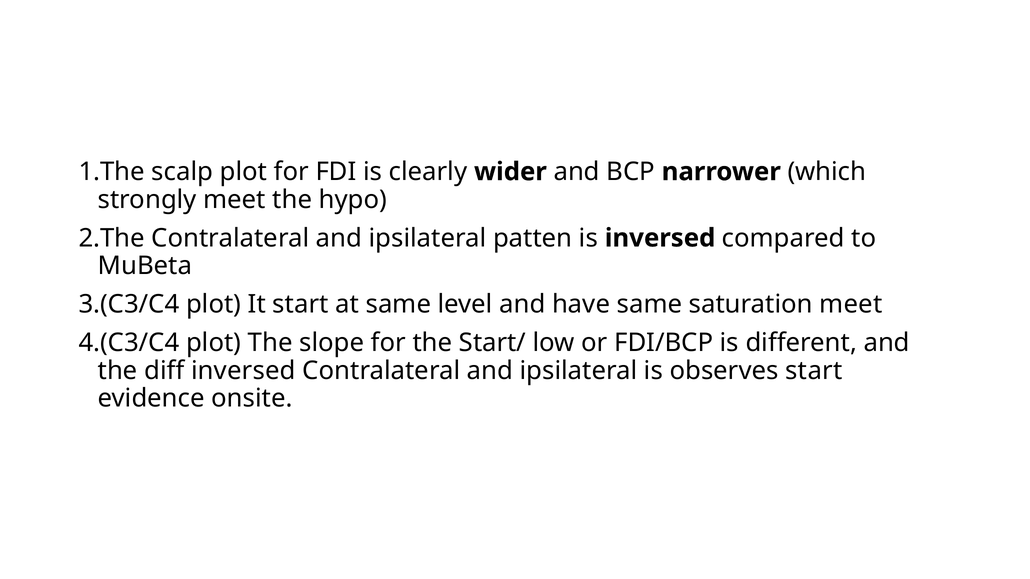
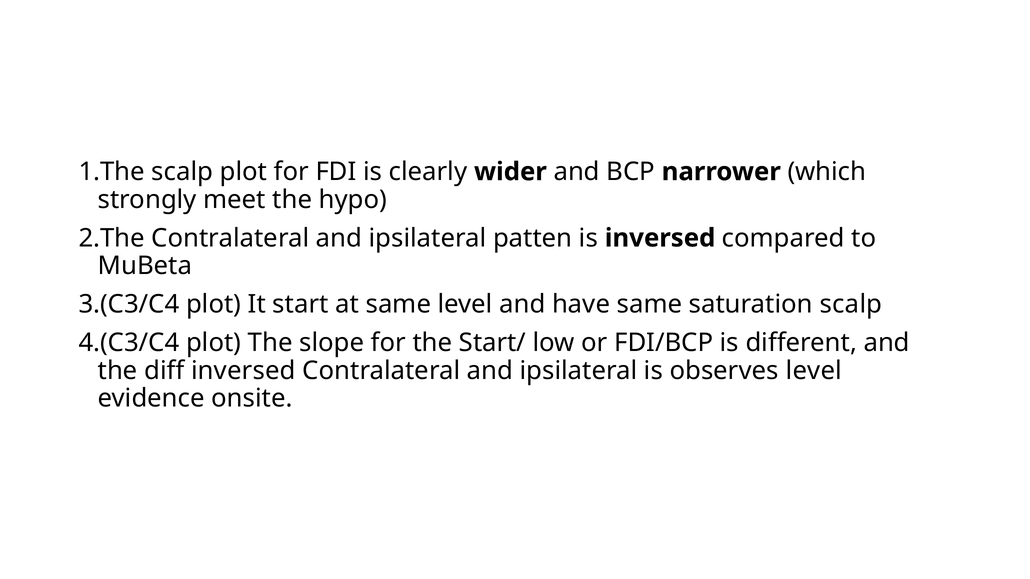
saturation meet: meet -> scalp
observes start: start -> level
